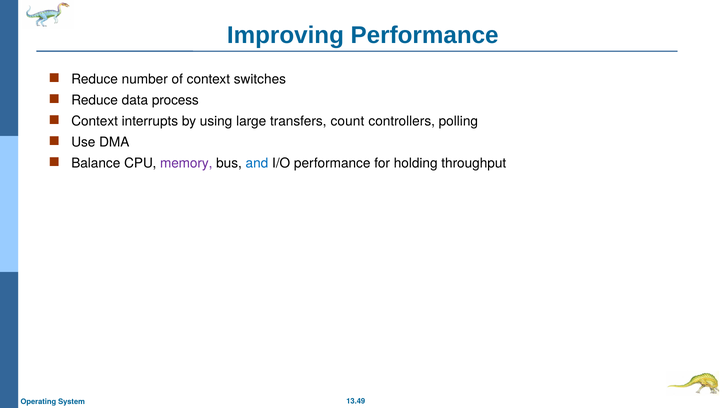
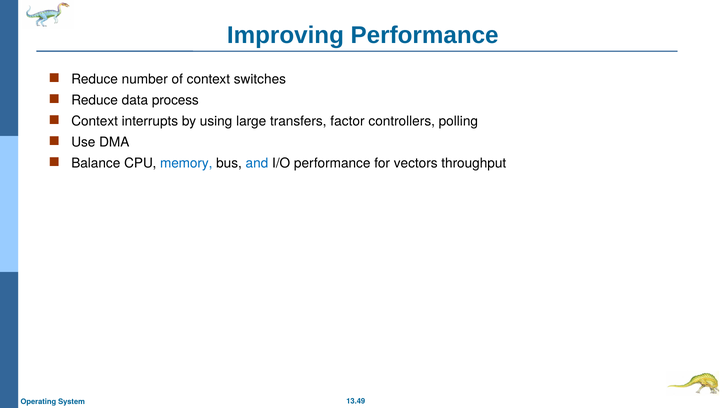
count: count -> factor
memory colour: purple -> blue
holding: holding -> vectors
